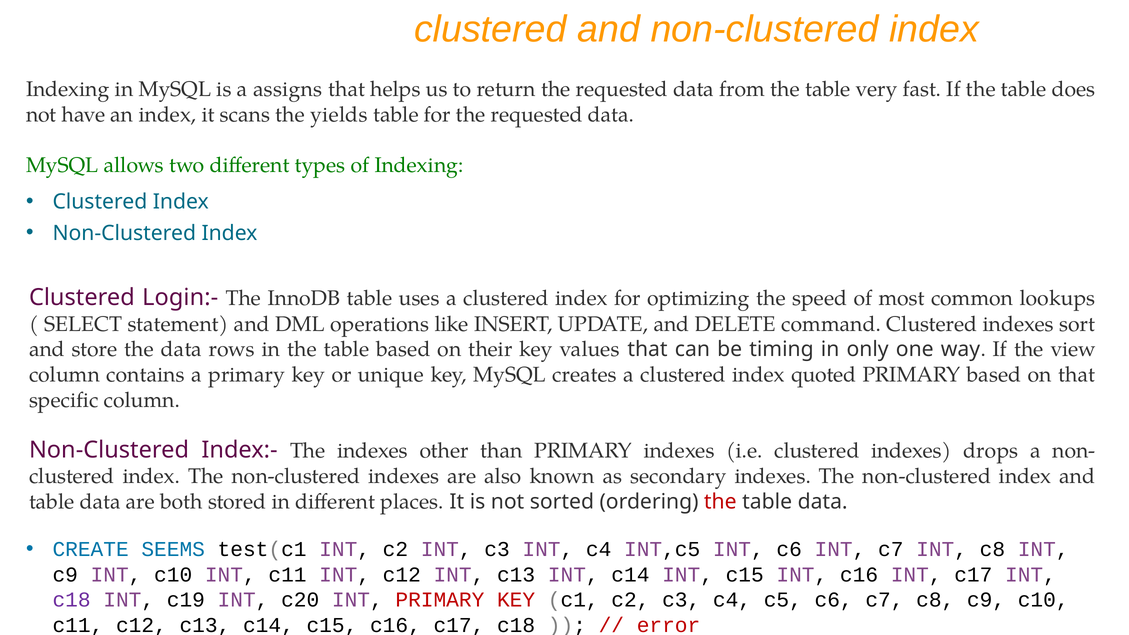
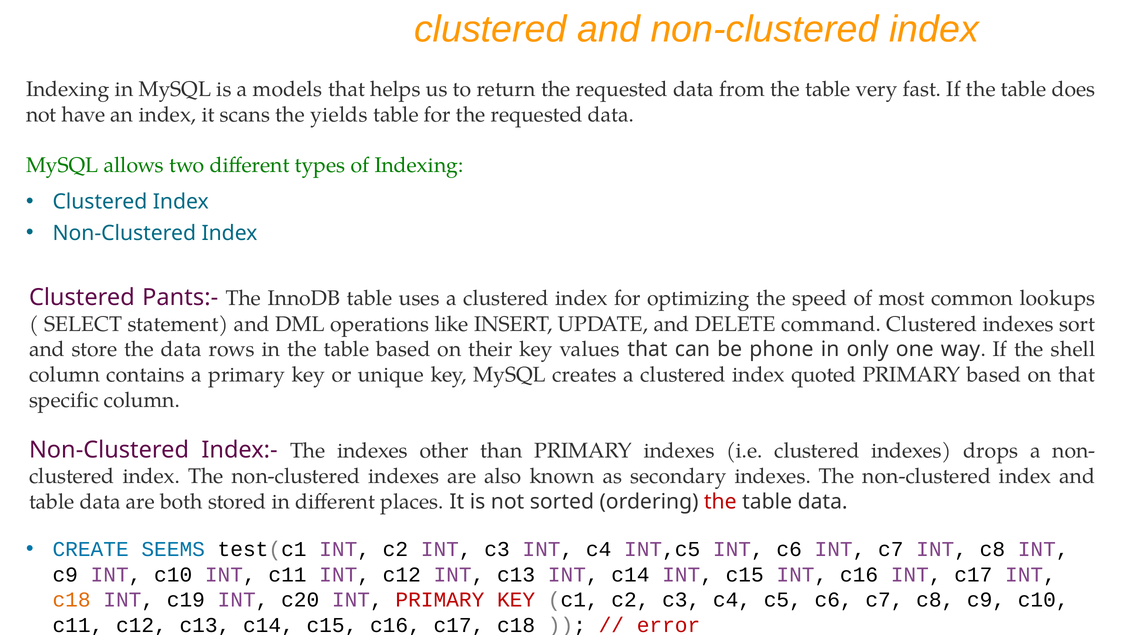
assigns: assigns -> models
Login:-: Login:- -> Pants:-
timing: timing -> phone
view: view -> shell
c18 at (72, 600) colour: purple -> orange
